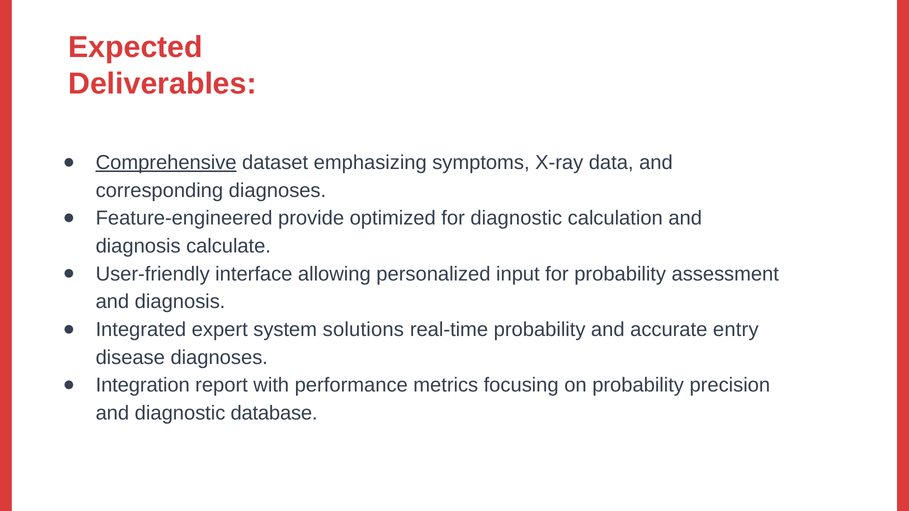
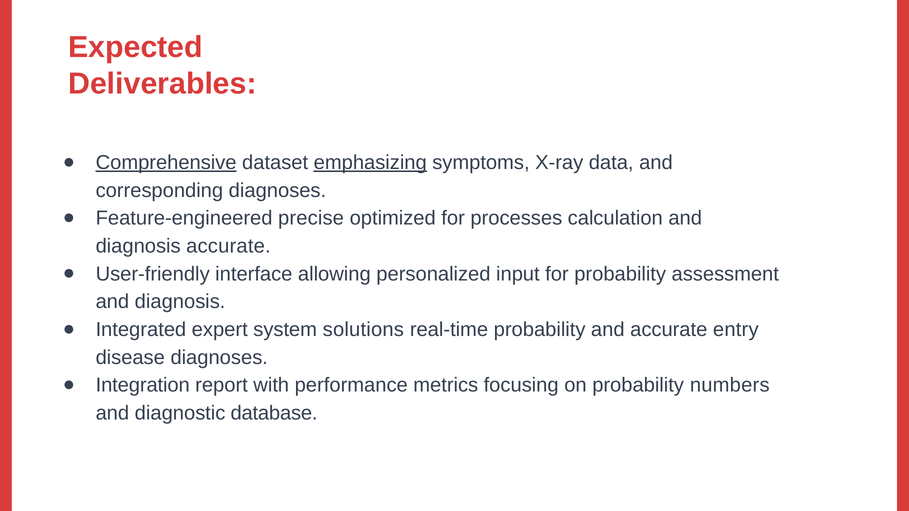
emphasizing underline: none -> present
provide: provide -> precise
for diagnostic: diagnostic -> processes
diagnosis calculate: calculate -> accurate
precision: precision -> numbers
